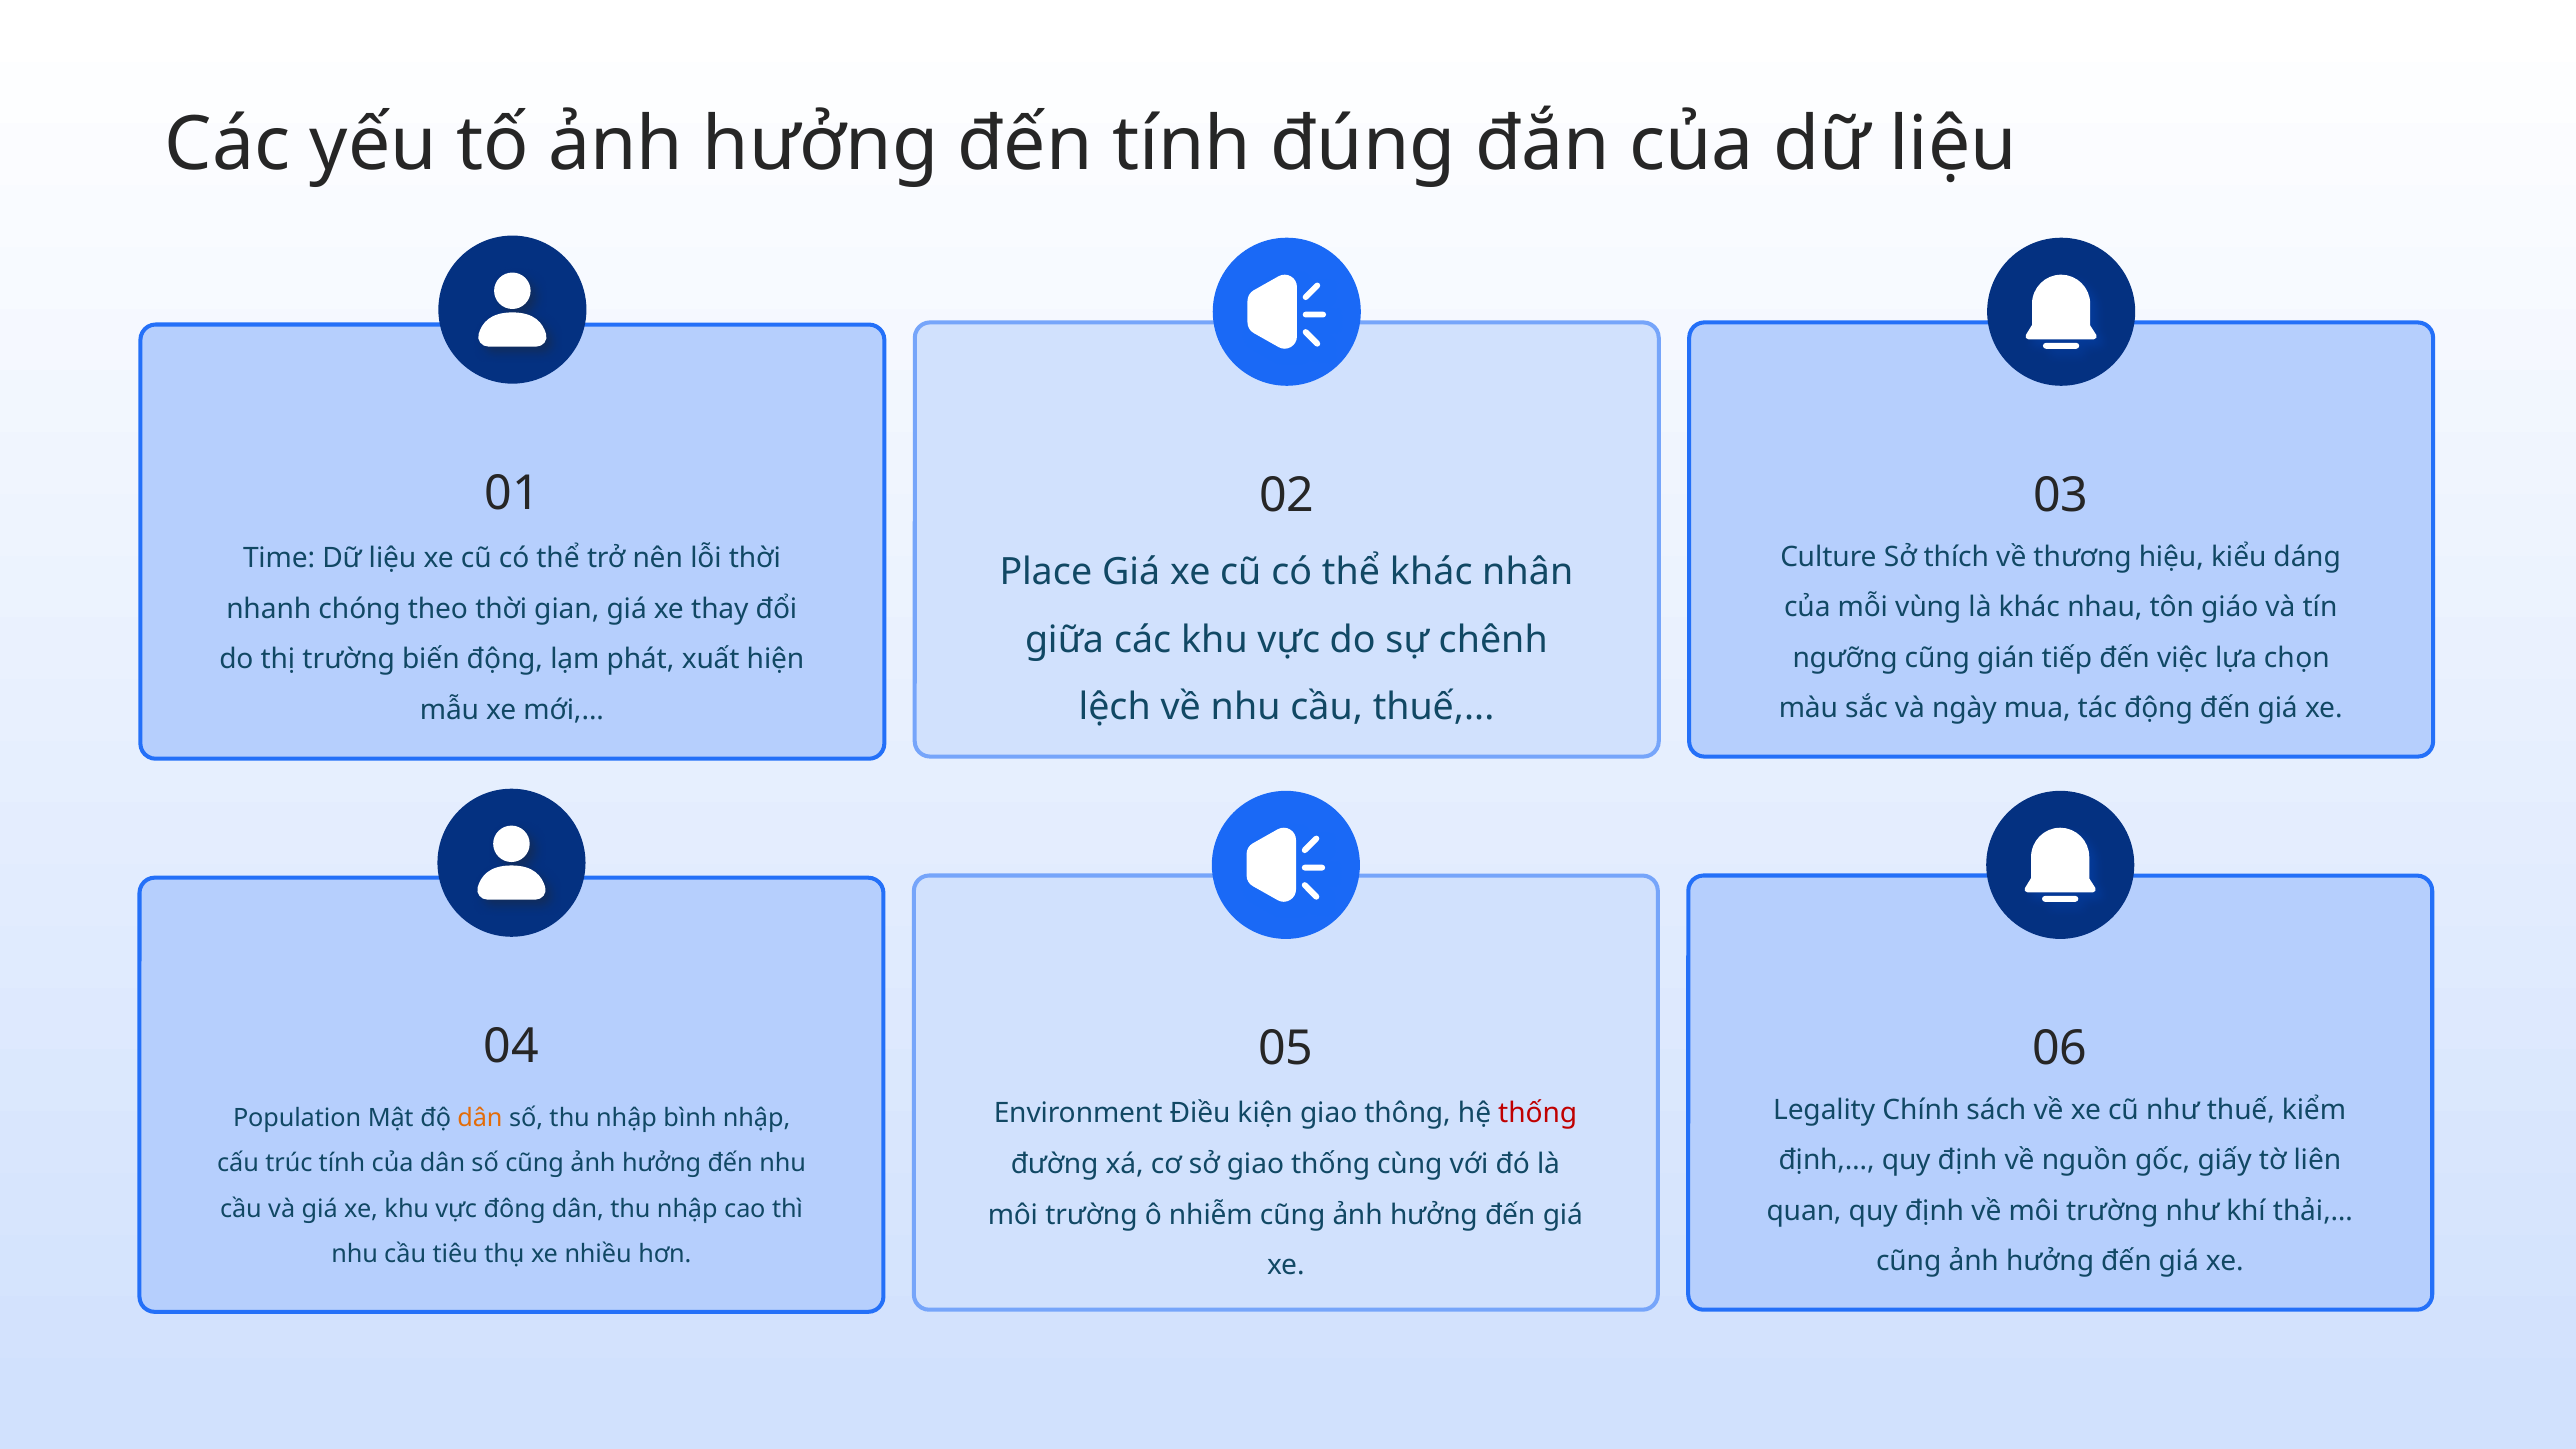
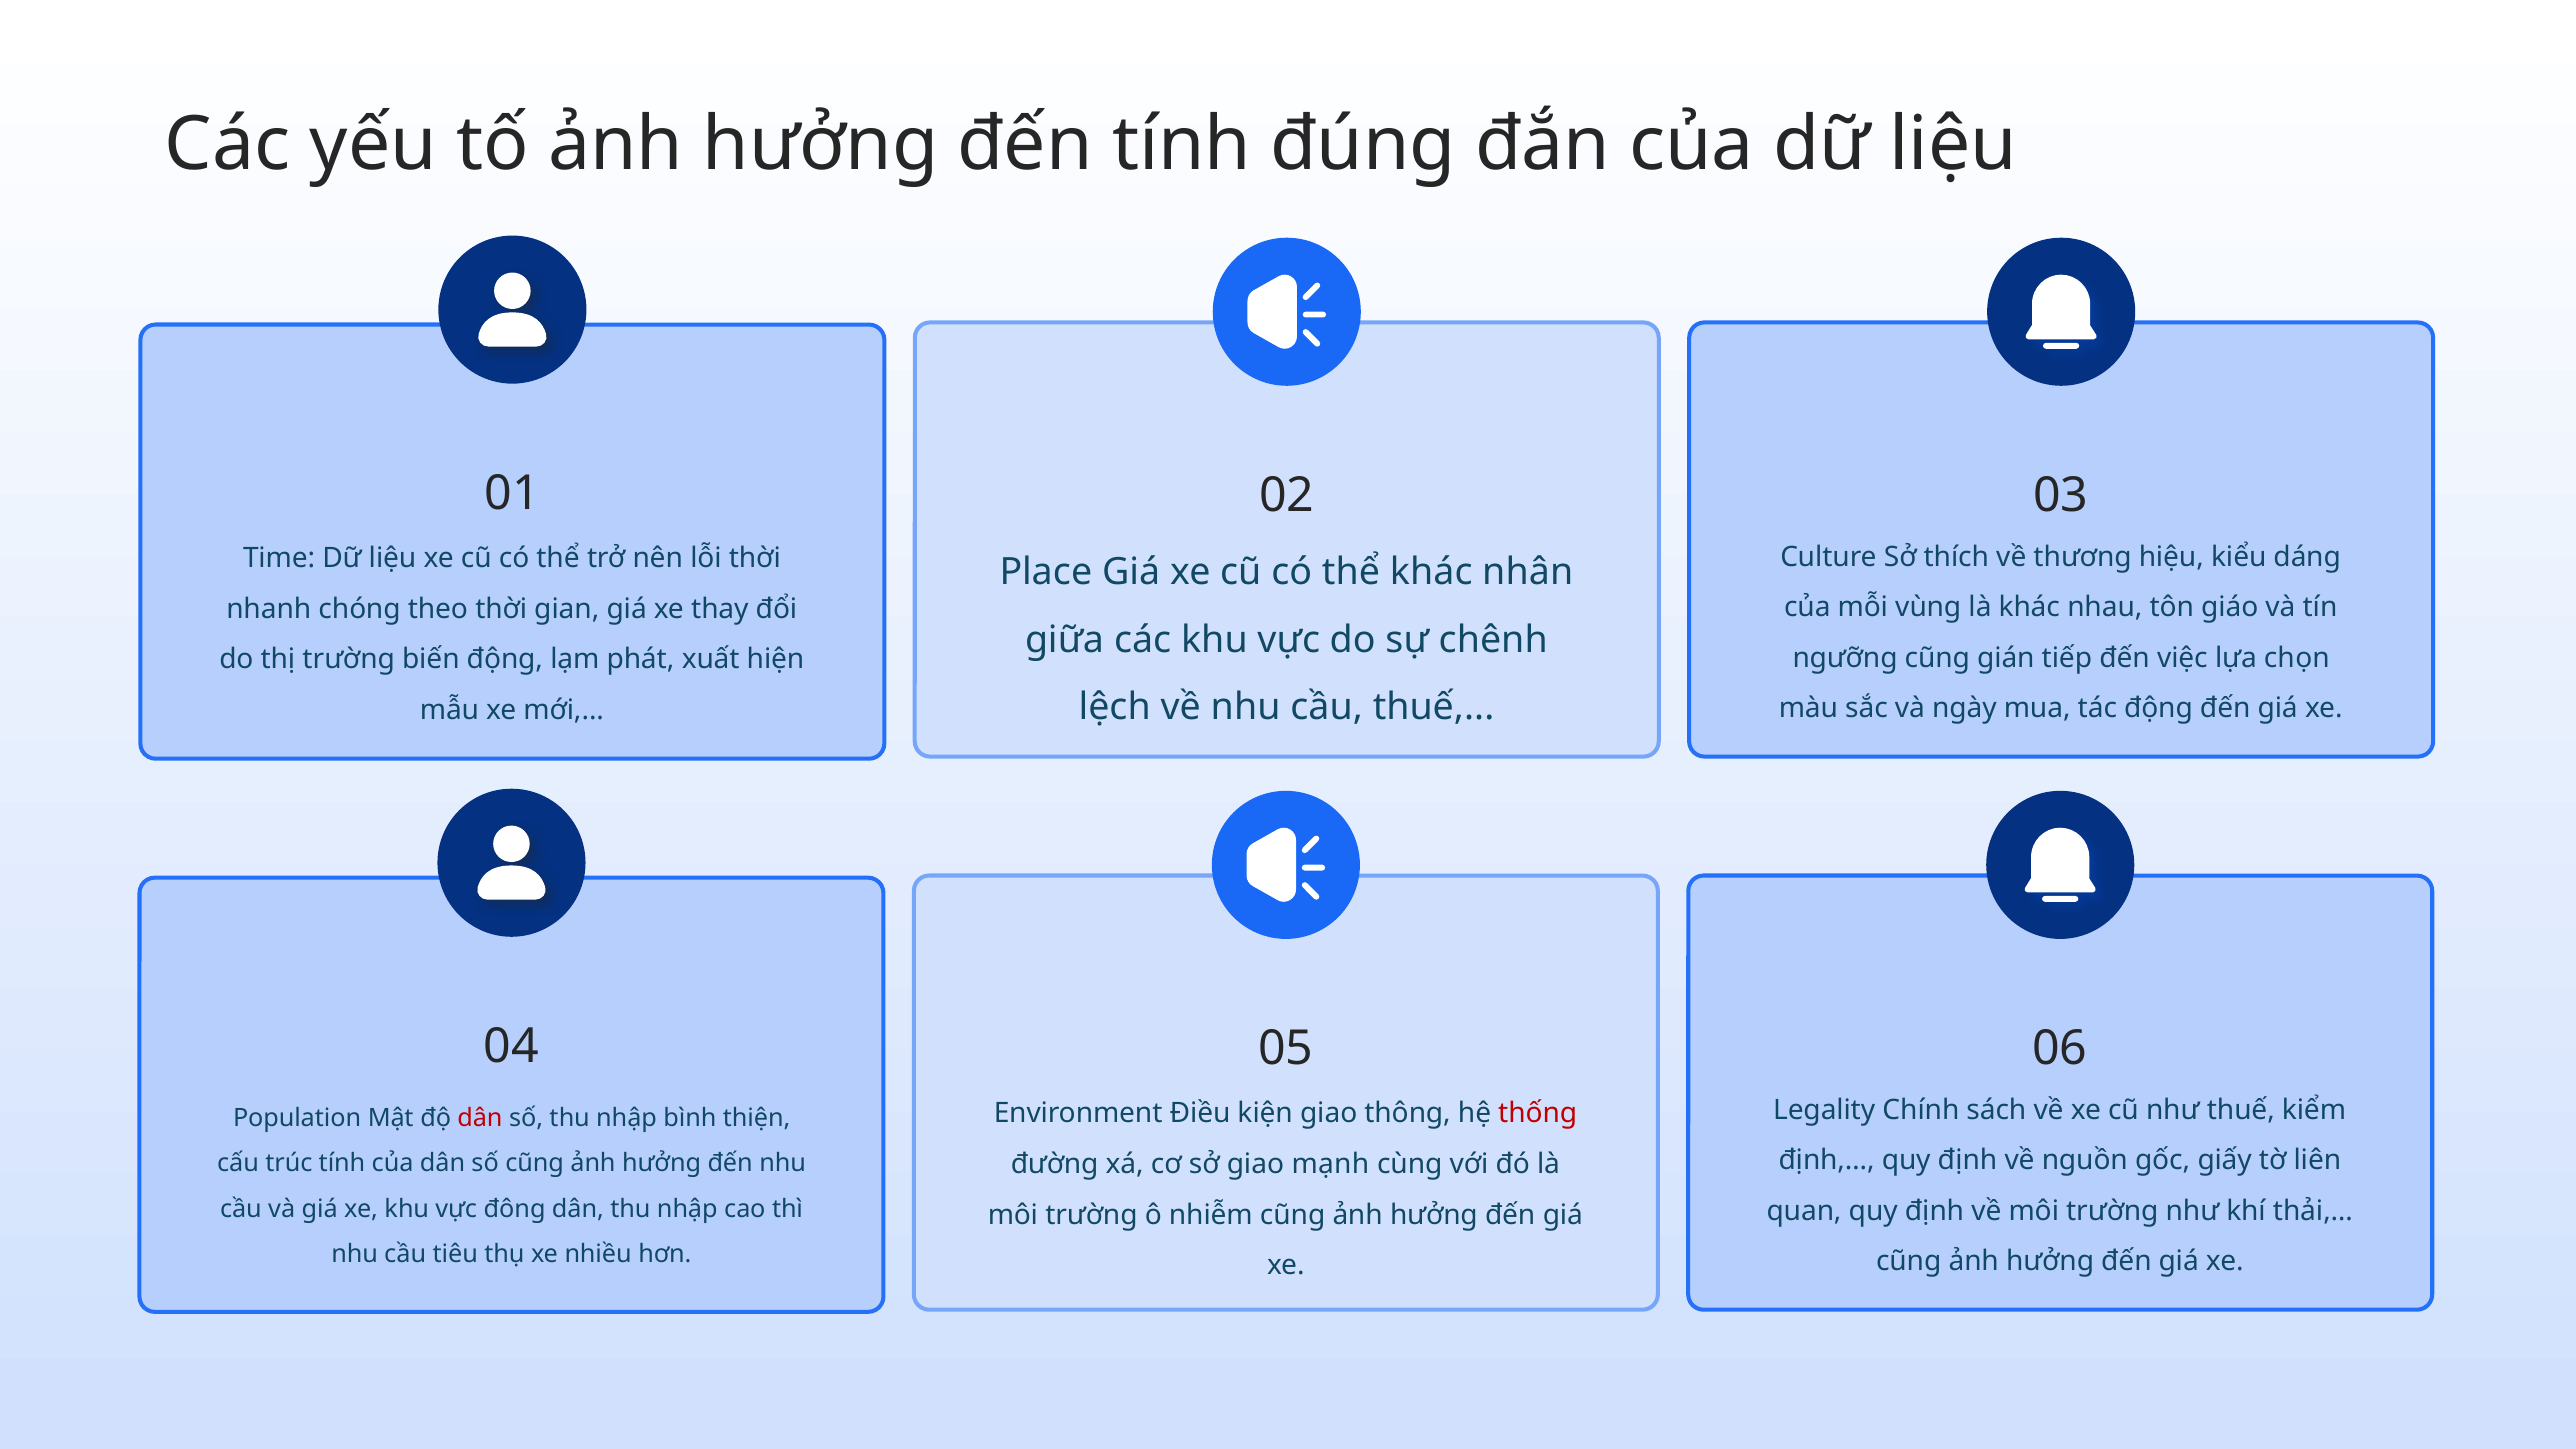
dân at (480, 1118) colour: orange -> red
bình nhập: nhập -> thiện
giao thống: thống -> mạnh
